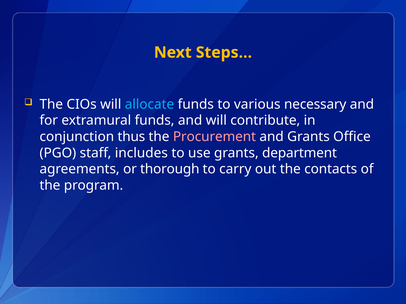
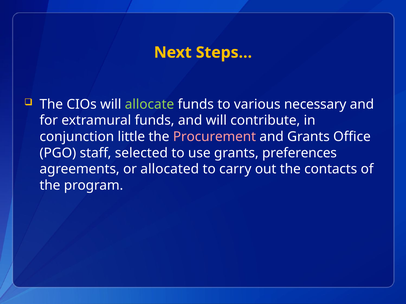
allocate colour: light blue -> light green
thus: thus -> little
includes: includes -> selected
department: department -> preferences
thorough: thorough -> allocated
